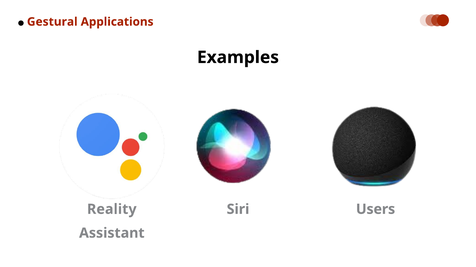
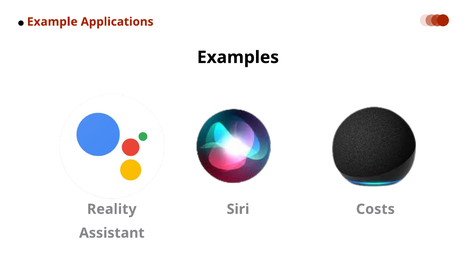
Gestural: Gestural -> Example
Users: Users -> Costs
